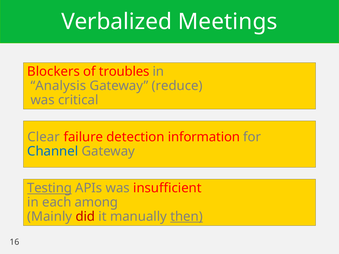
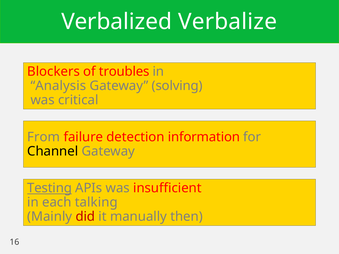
Meetings: Meetings -> Verbalize
reduce: reduce -> solving
Clear: Clear -> From
Channel colour: blue -> black
among: among -> talking
then underline: present -> none
